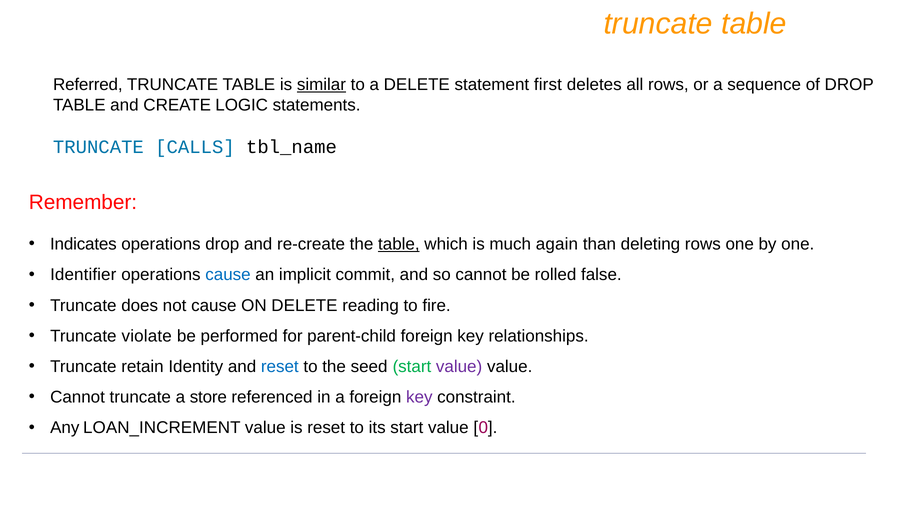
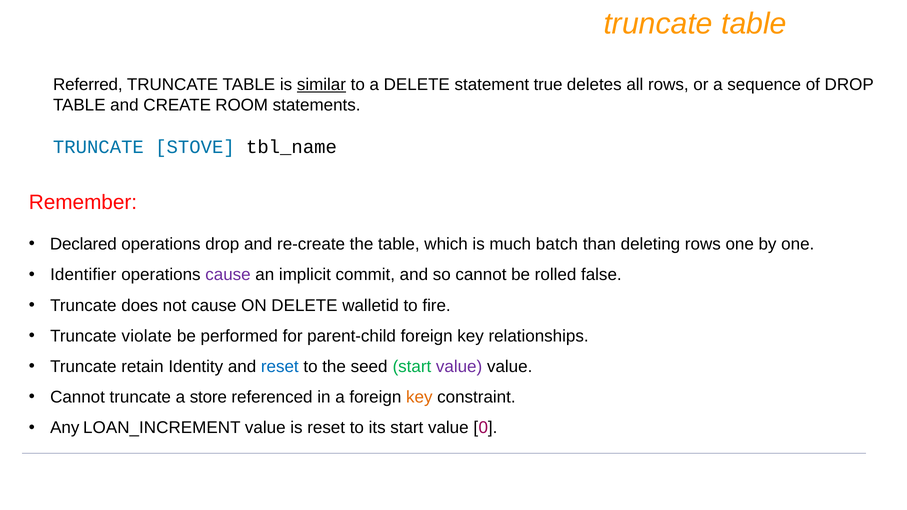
first: first -> true
LOGIC: LOGIC -> ROOM
CALLS: CALLS -> STOVE
Indicates: Indicates -> Declared
table at (399, 244) underline: present -> none
again: again -> batch
cause at (228, 275) colour: blue -> purple
reading: reading -> walletid
key at (419, 397) colour: purple -> orange
